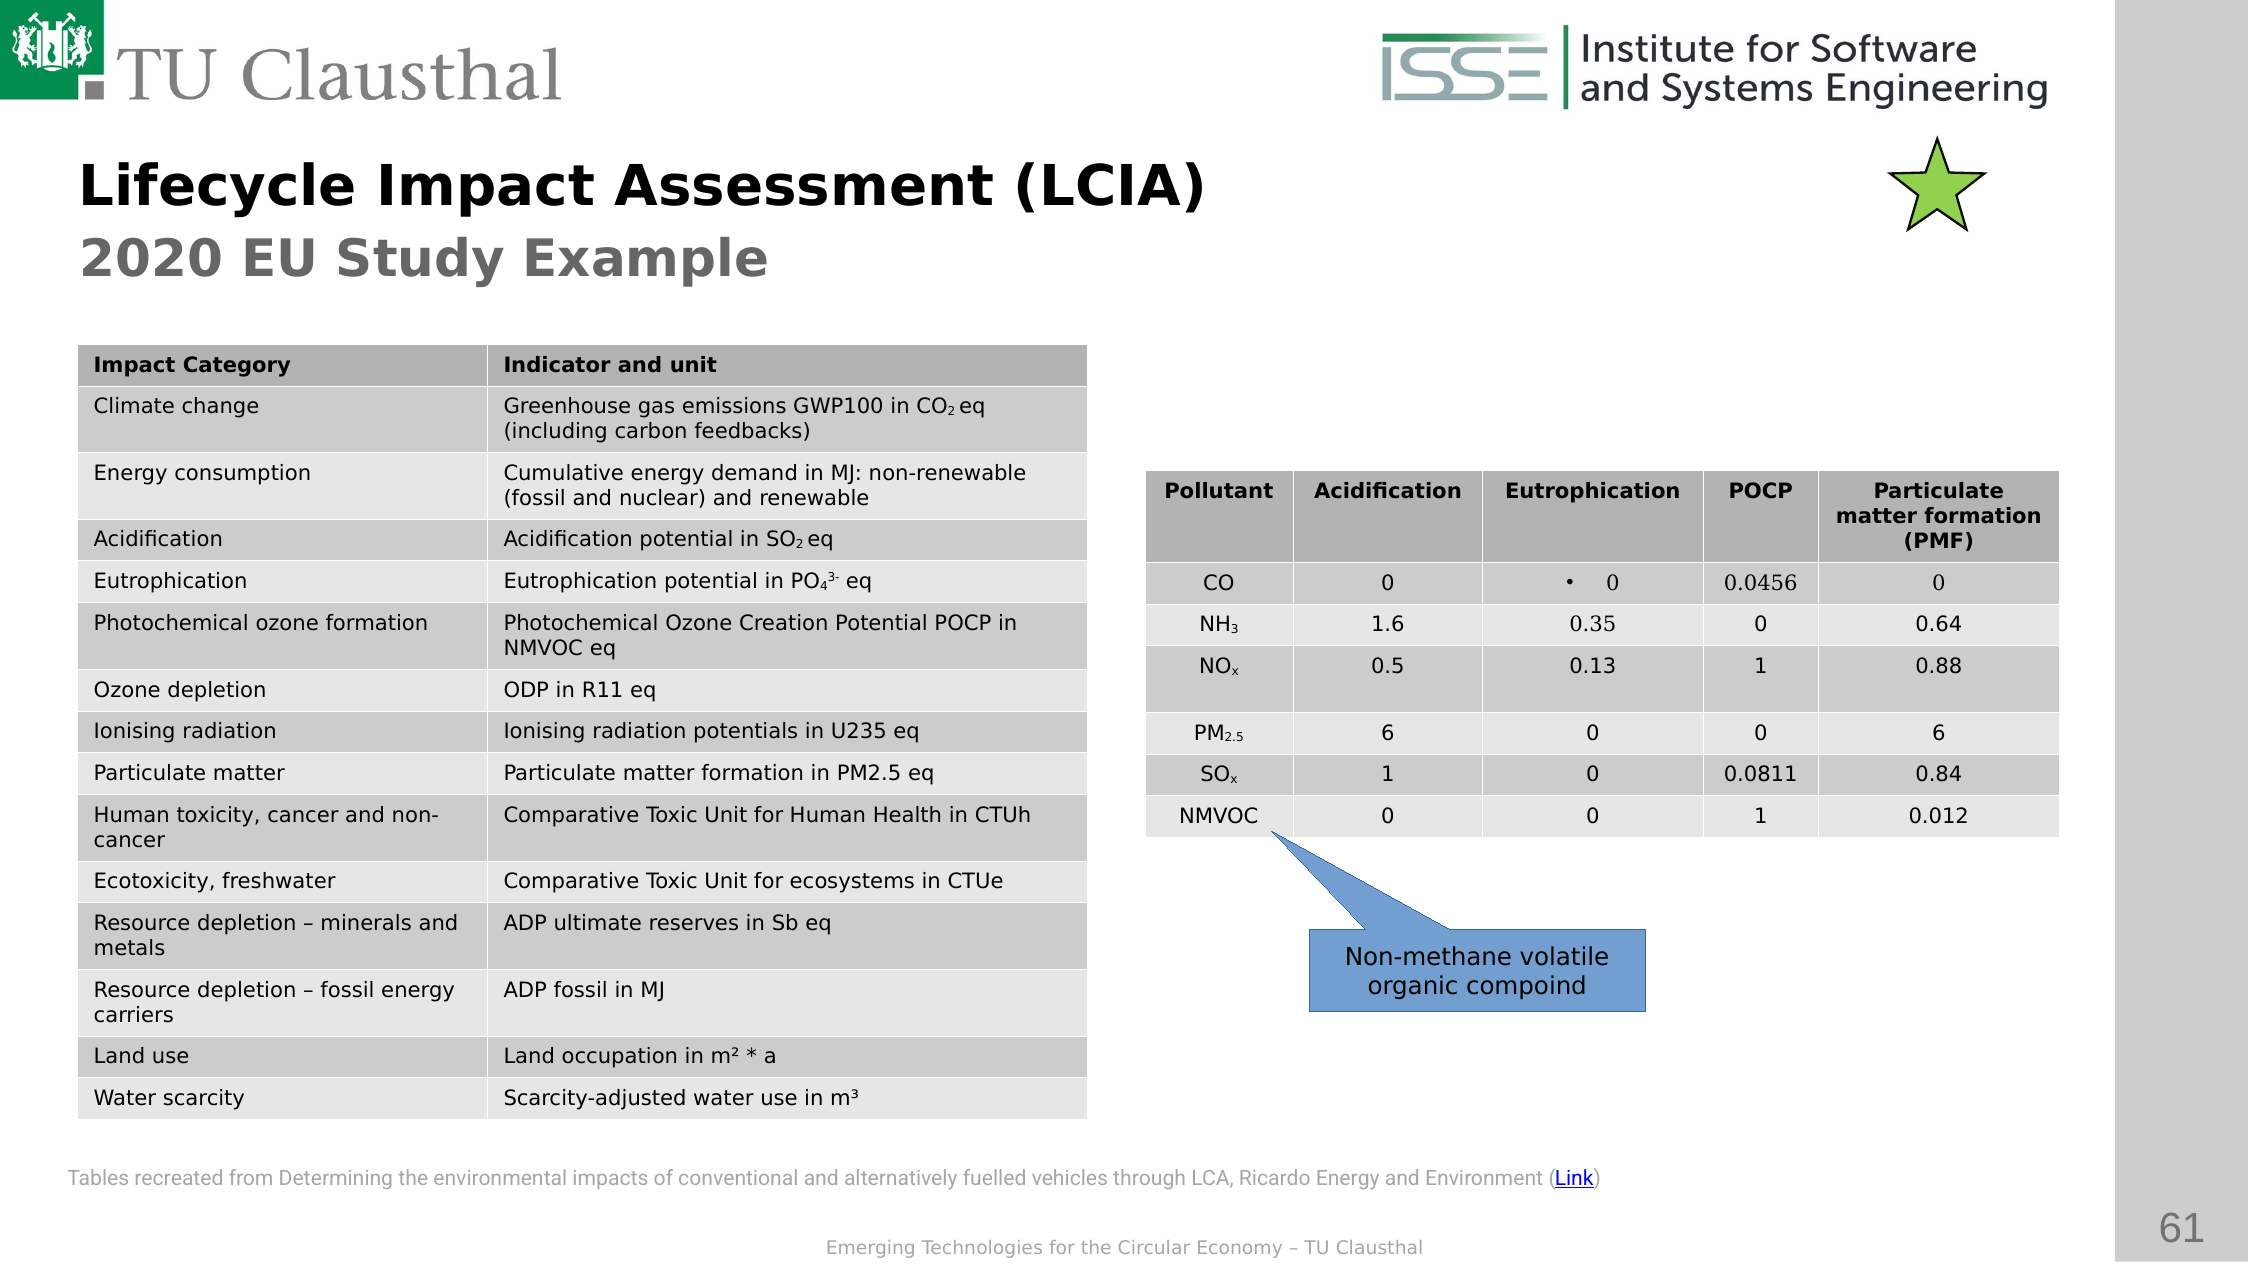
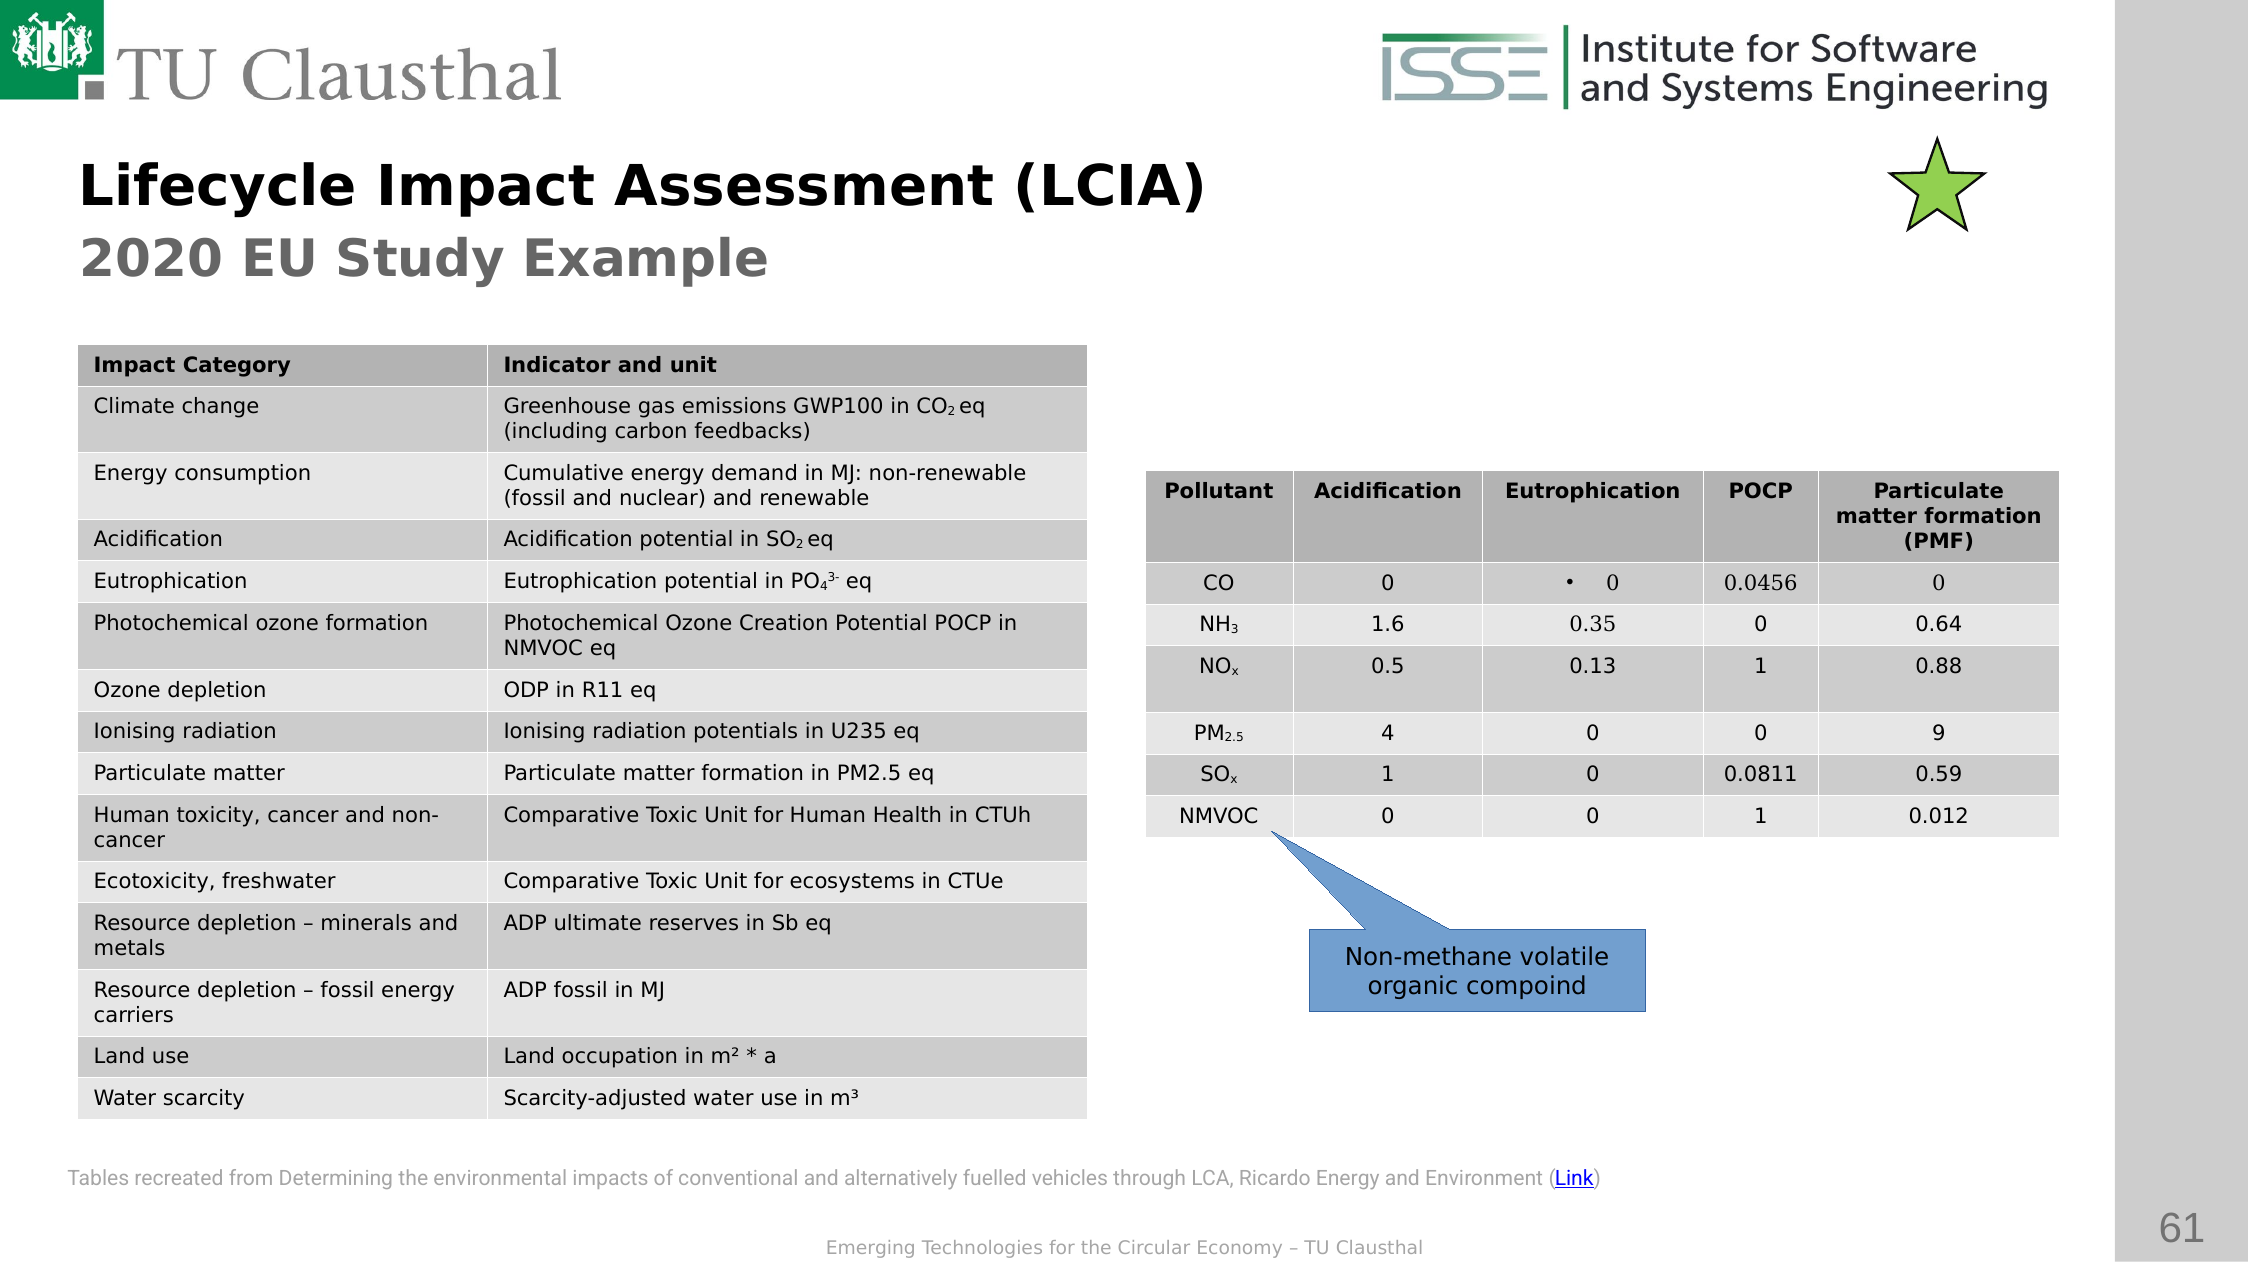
6 at (1388, 733): 6 -> 4
0 6: 6 -> 9
0.84: 0.84 -> 0.59
